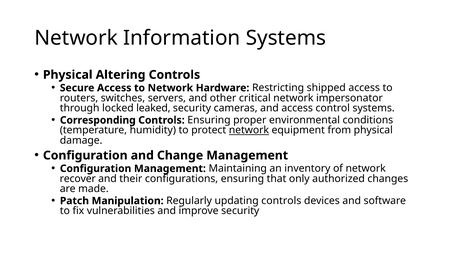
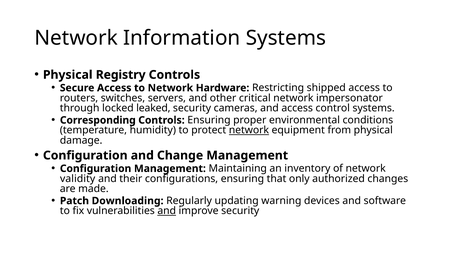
Altering: Altering -> Registry
recover: recover -> validity
Manipulation: Manipulation -> Downloading
updating controls: controls -> warning
and at (167, 211) underline: none -> present
